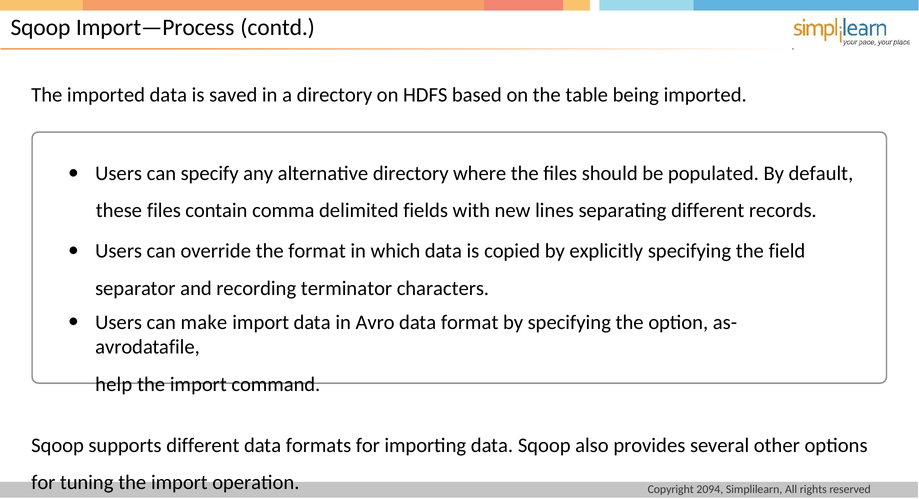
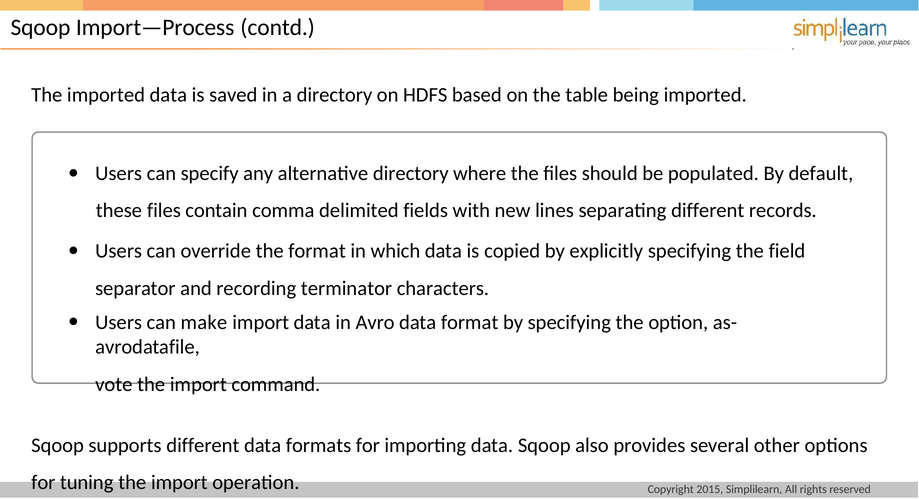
help: help -> vote
2094: 2094 -> 2015
